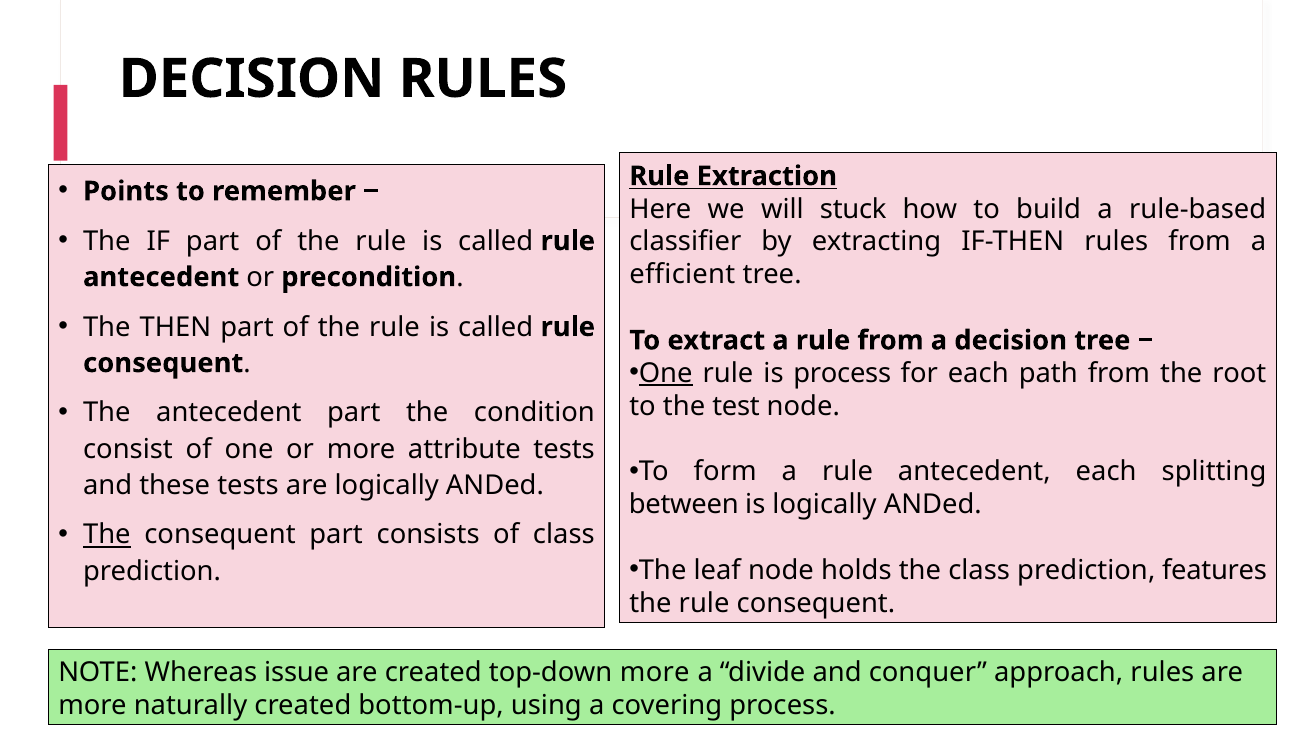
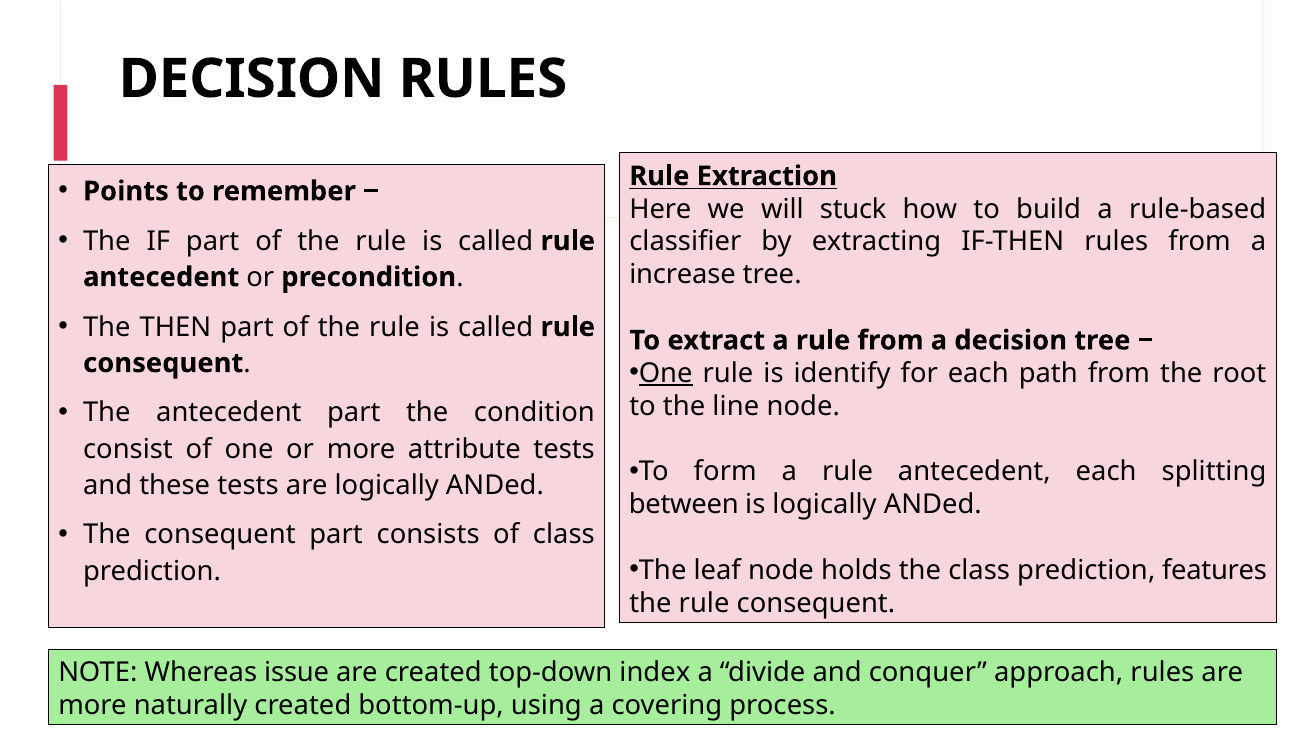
efficient: efficient -> increase
is process: process -> identify
test: test -> line
The at (107, 535) underline: present -> none
top-down more: more -> index
